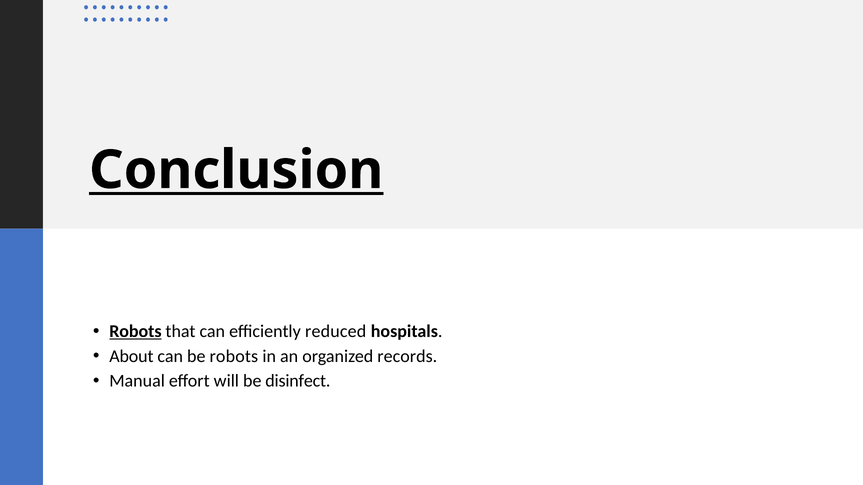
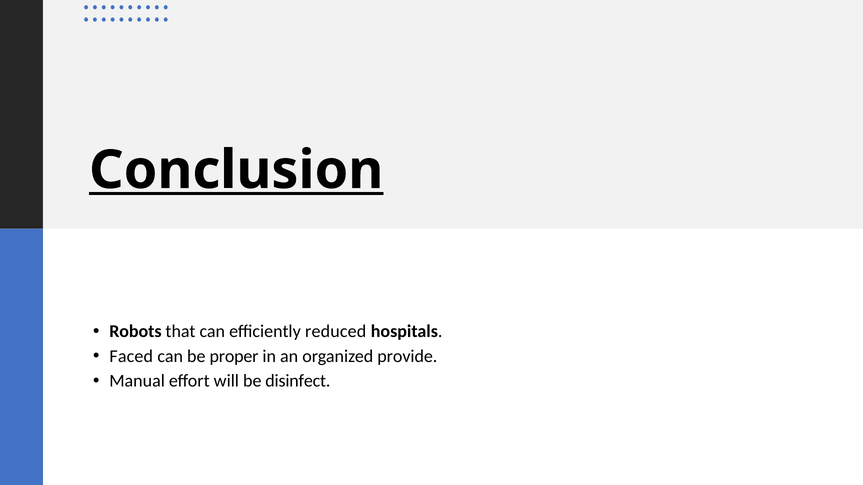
Robots at (135, 332) underline: present -> none
About: About -> Faced
be robots: robots -> proper
records: records -> provide
